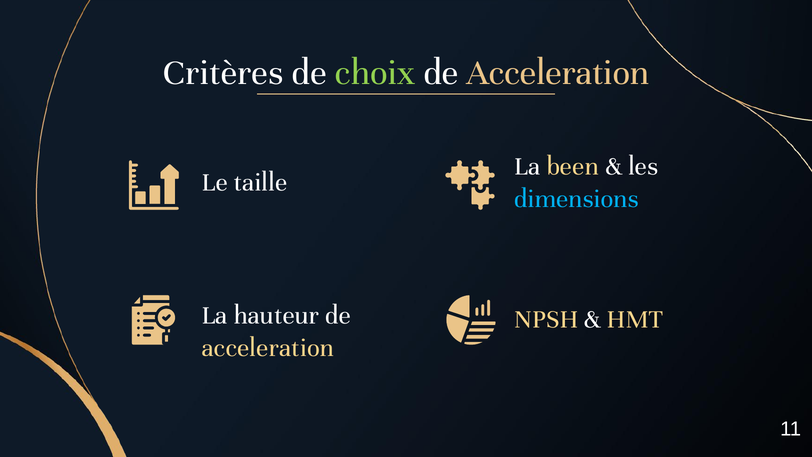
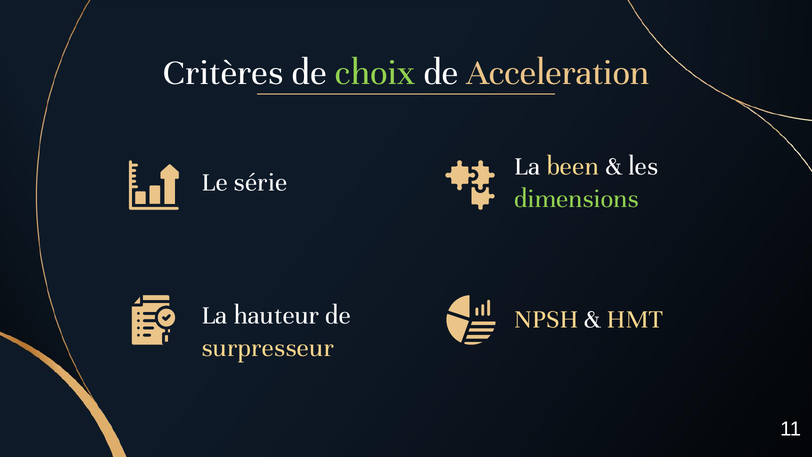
taille: taille -> série
dimensions colour: light blue -> light green
acceleration at (268, 347): acceleration -> surpresseur
